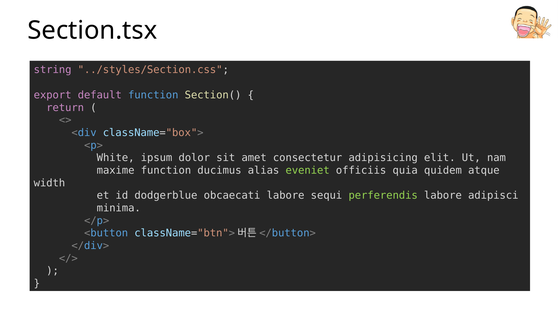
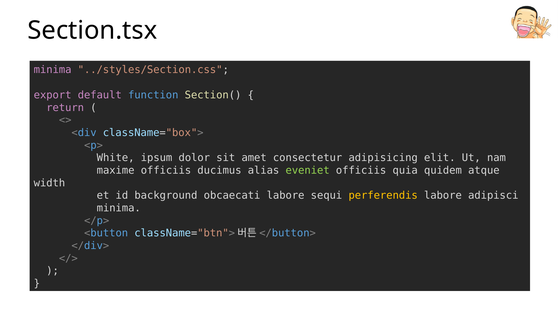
string at (53, 70): string -> minima
maxime function: function -> officiis
dodgerblue: dodgerblue -> background
perferendis colour: light green -> yellow
